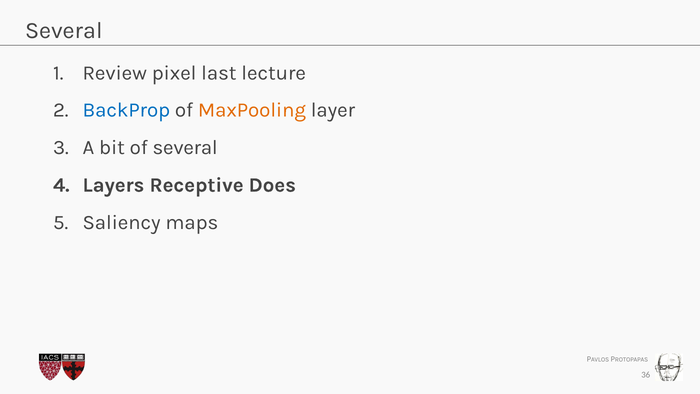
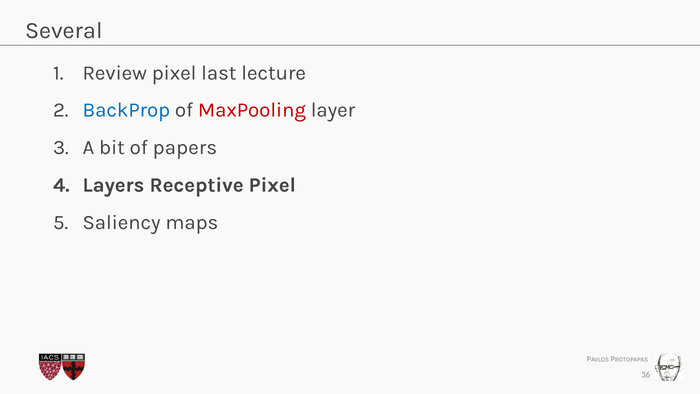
MaxPooling colour: orange -> red
of several: several -> papers
Receptive Does: Does -> Pixel
